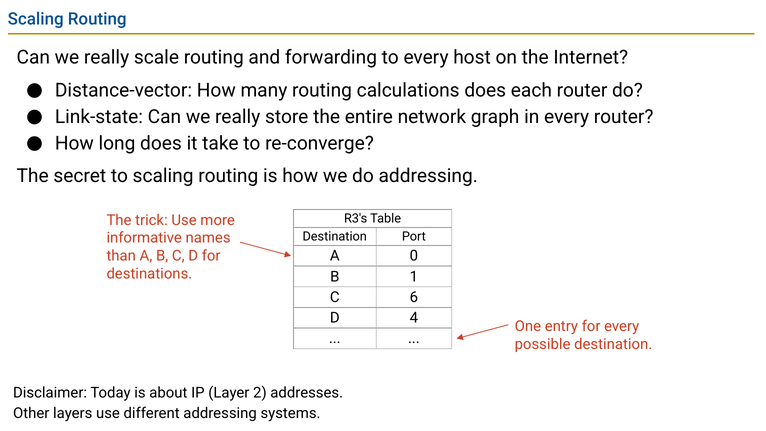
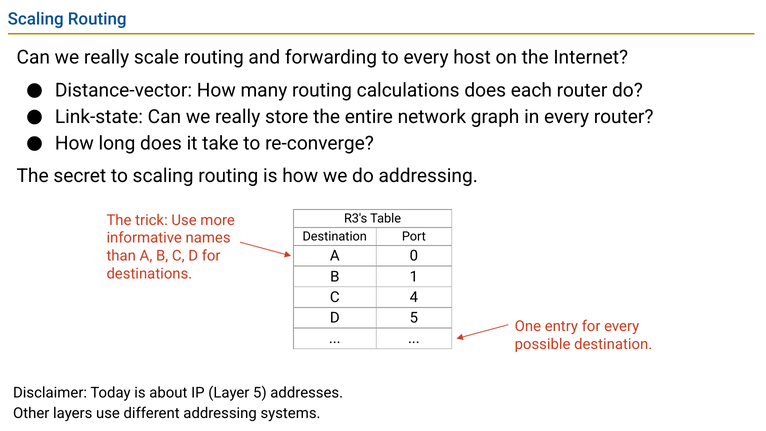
6: 6 -> 4
D 4: 4 -> 5
Layer 2: 2 -> 5
